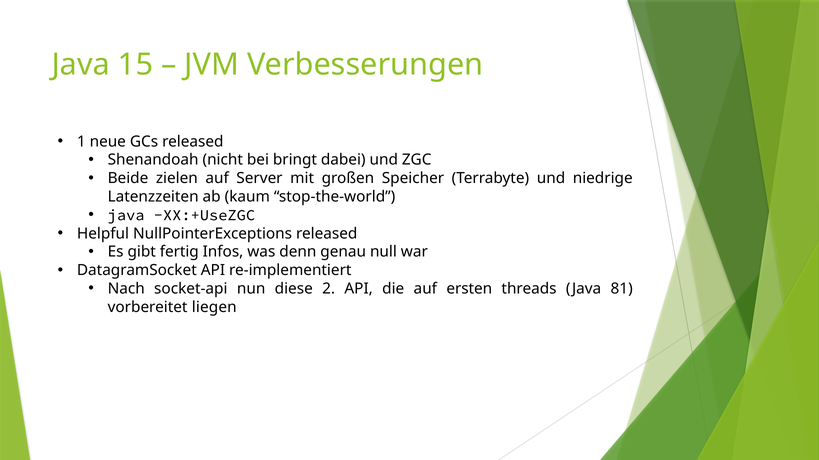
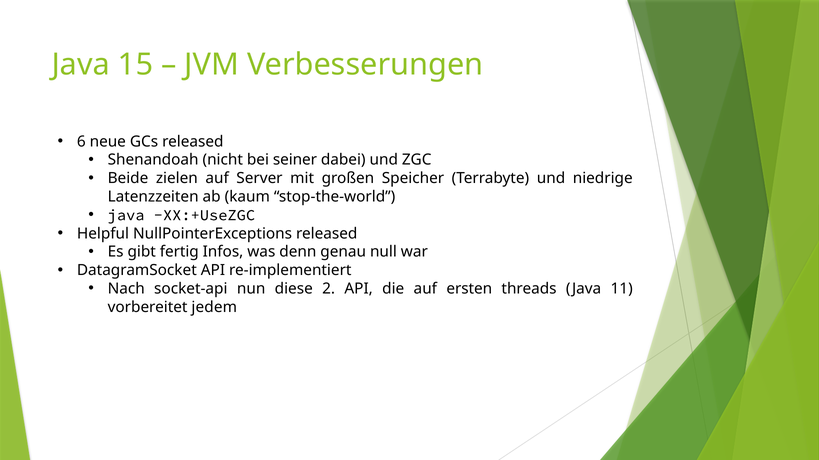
1: 1 -> 6
bringt: bringt -> seiner
81: 81 -> 11
liegen: liegen -> jedem
